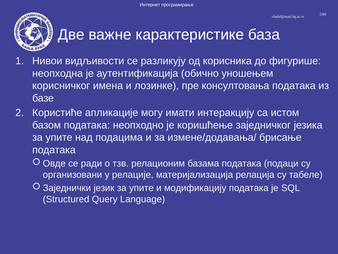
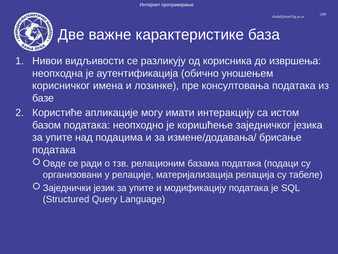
фигурише: фигурише -> извршења
